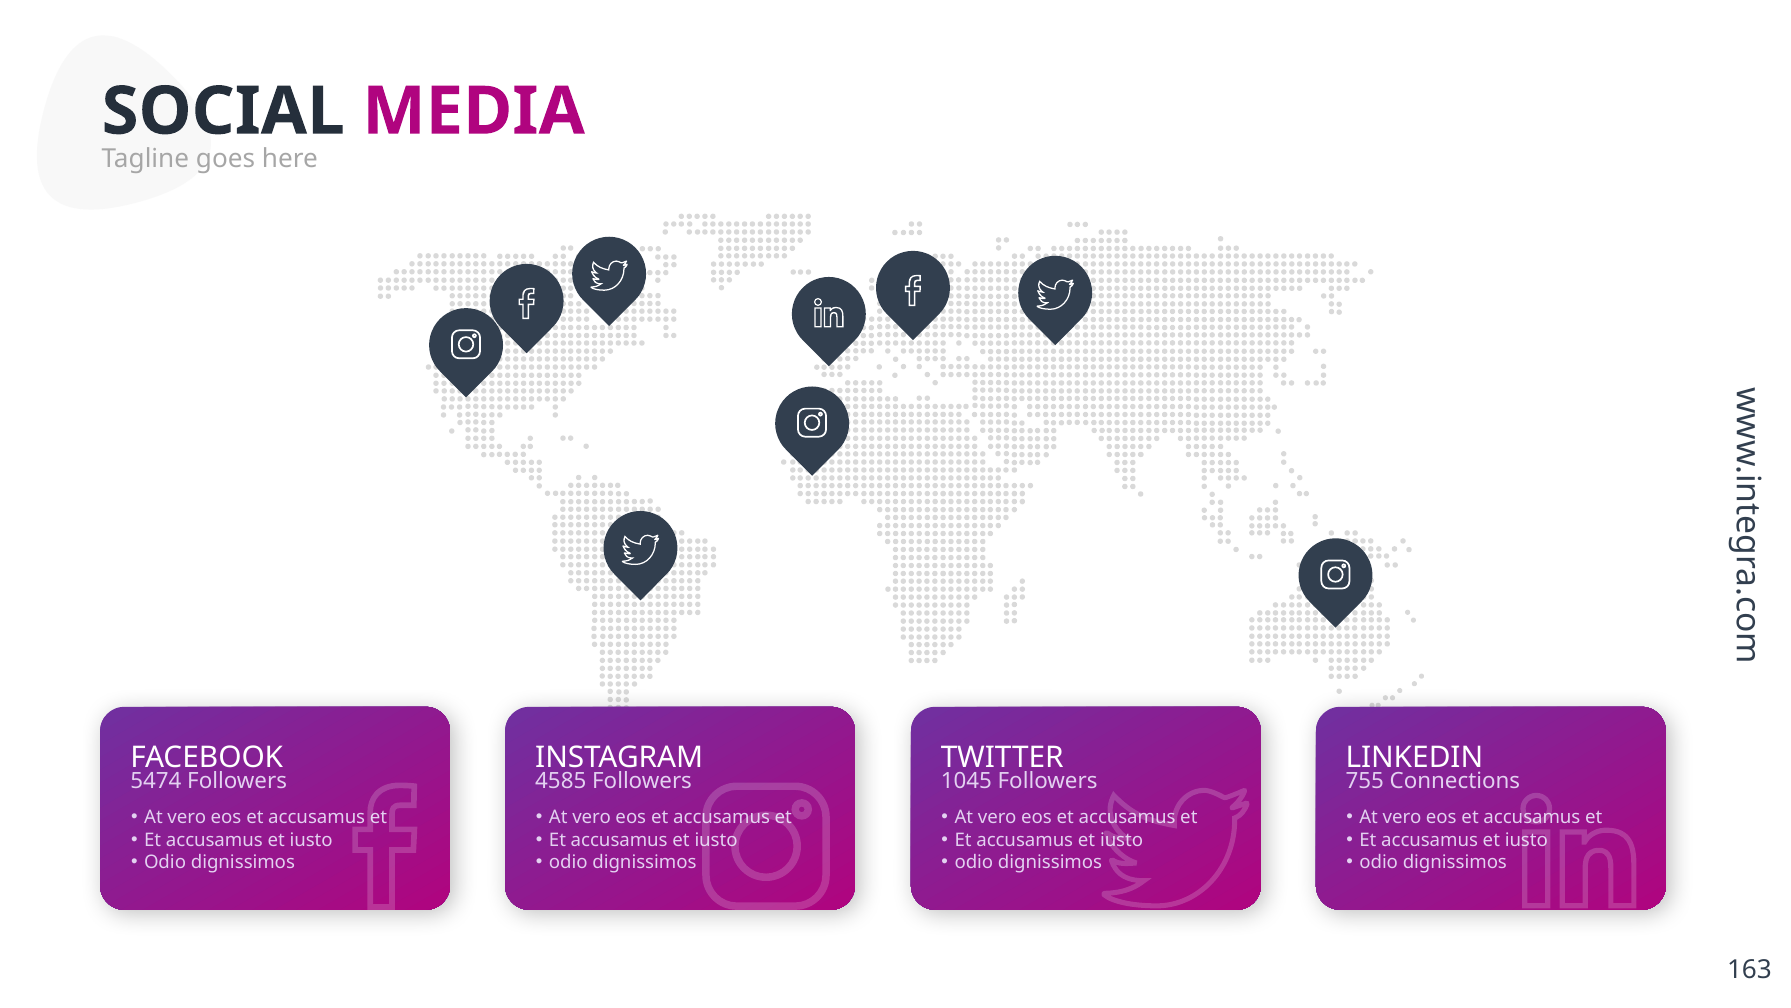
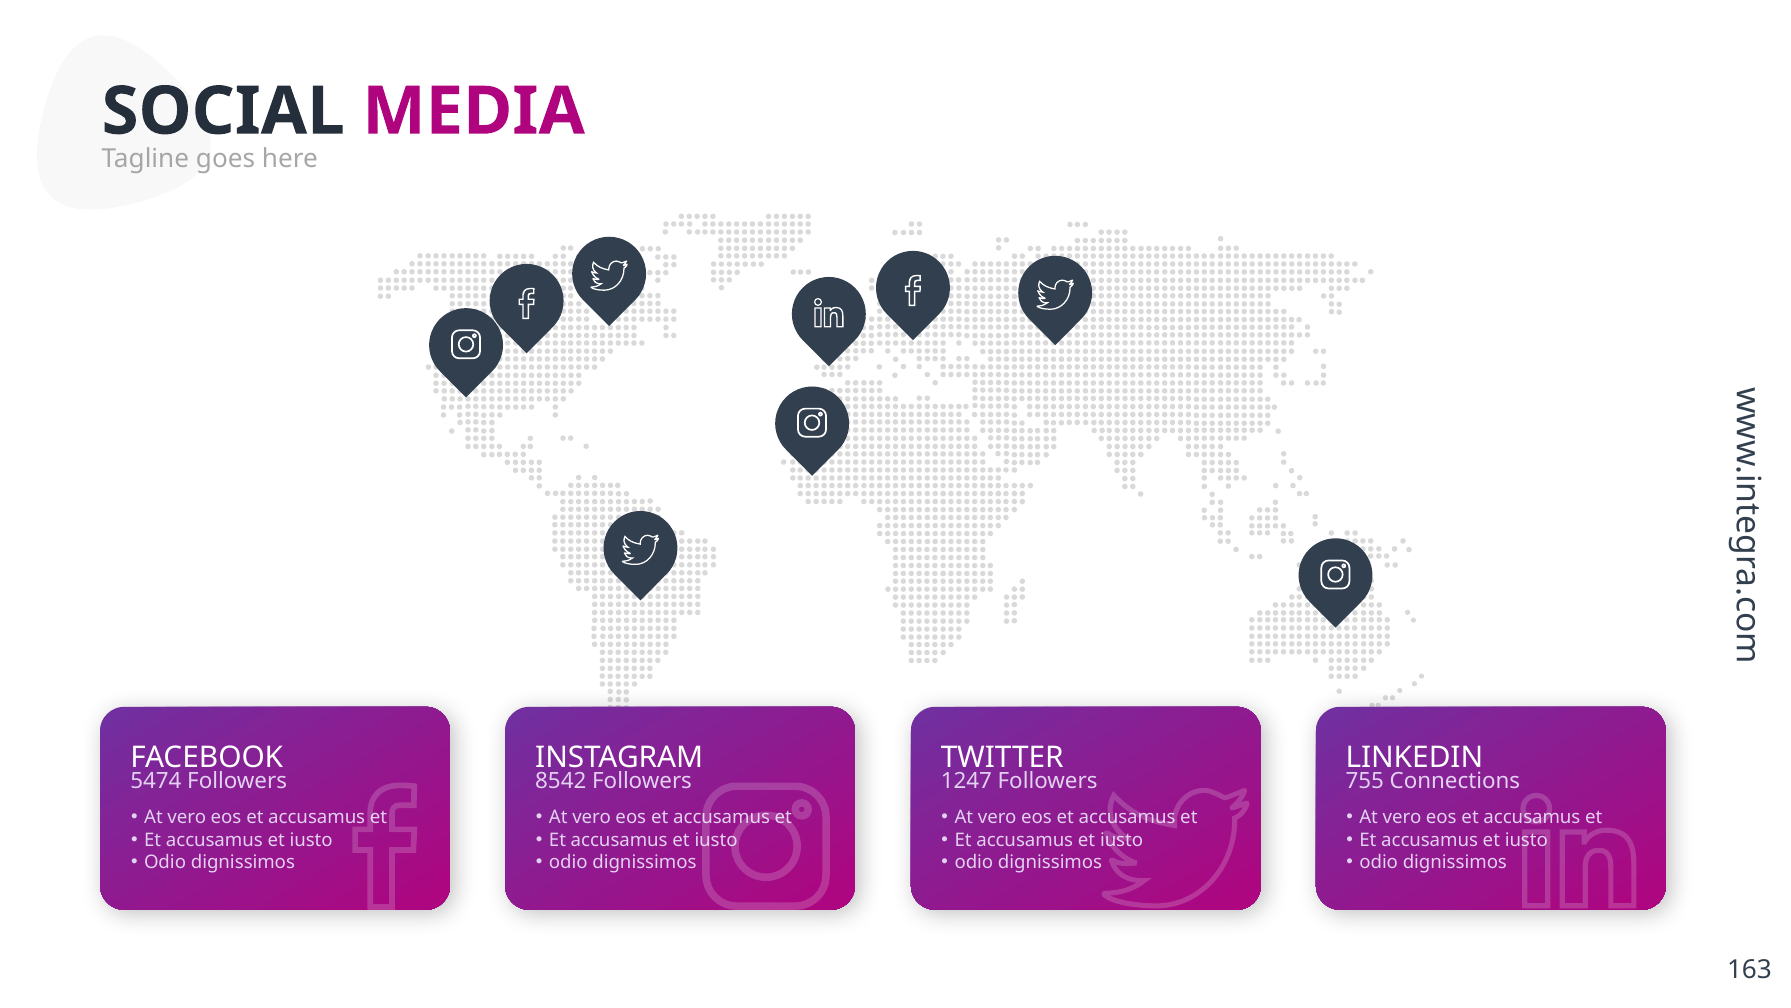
4585: 4585 -> 8542
1045: 1045 -> 1247
